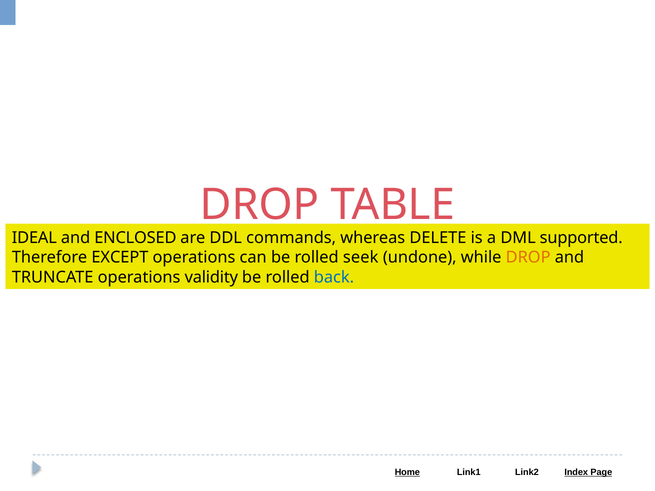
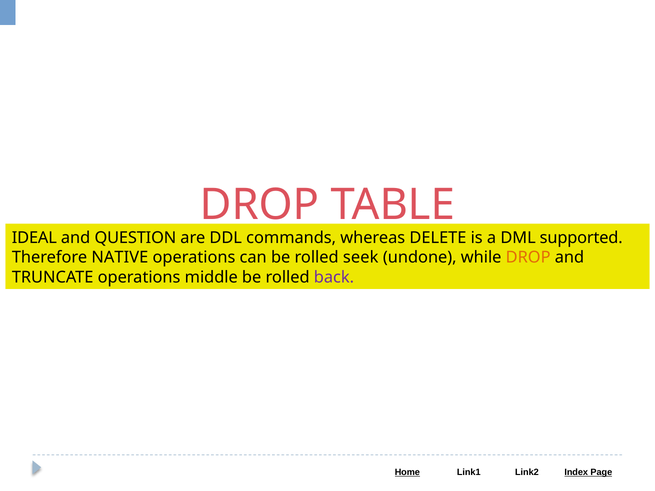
ENCLOSED: ENCLOSED -> QUESTION
EXCEPT: EXCEPT -> NATIVE
validity: validity -> middle
back colour: blue -> purple
